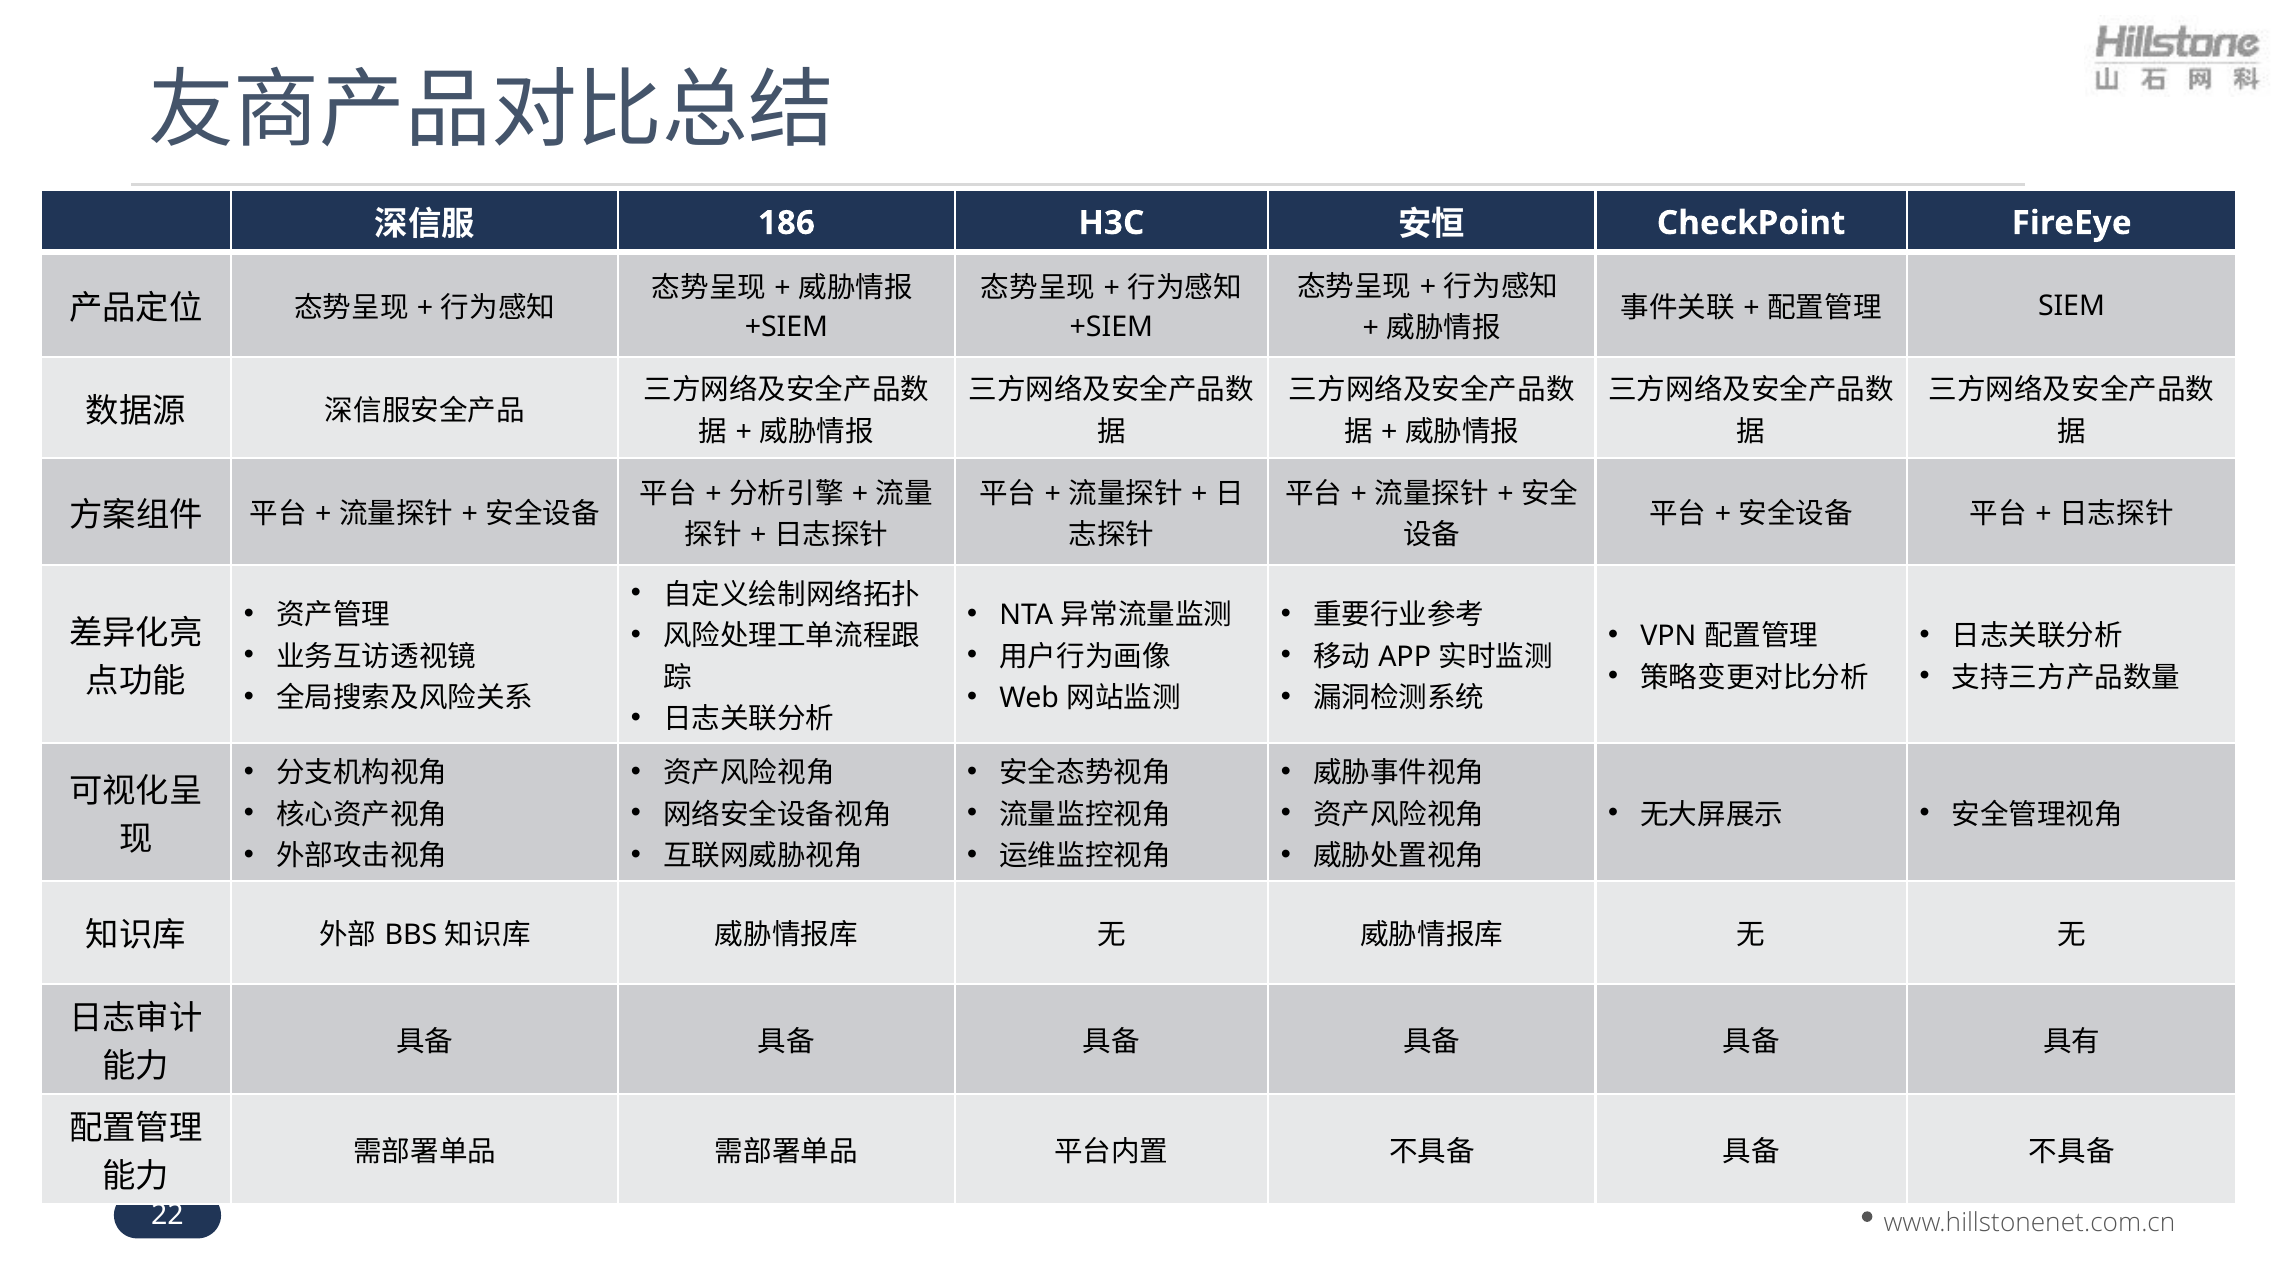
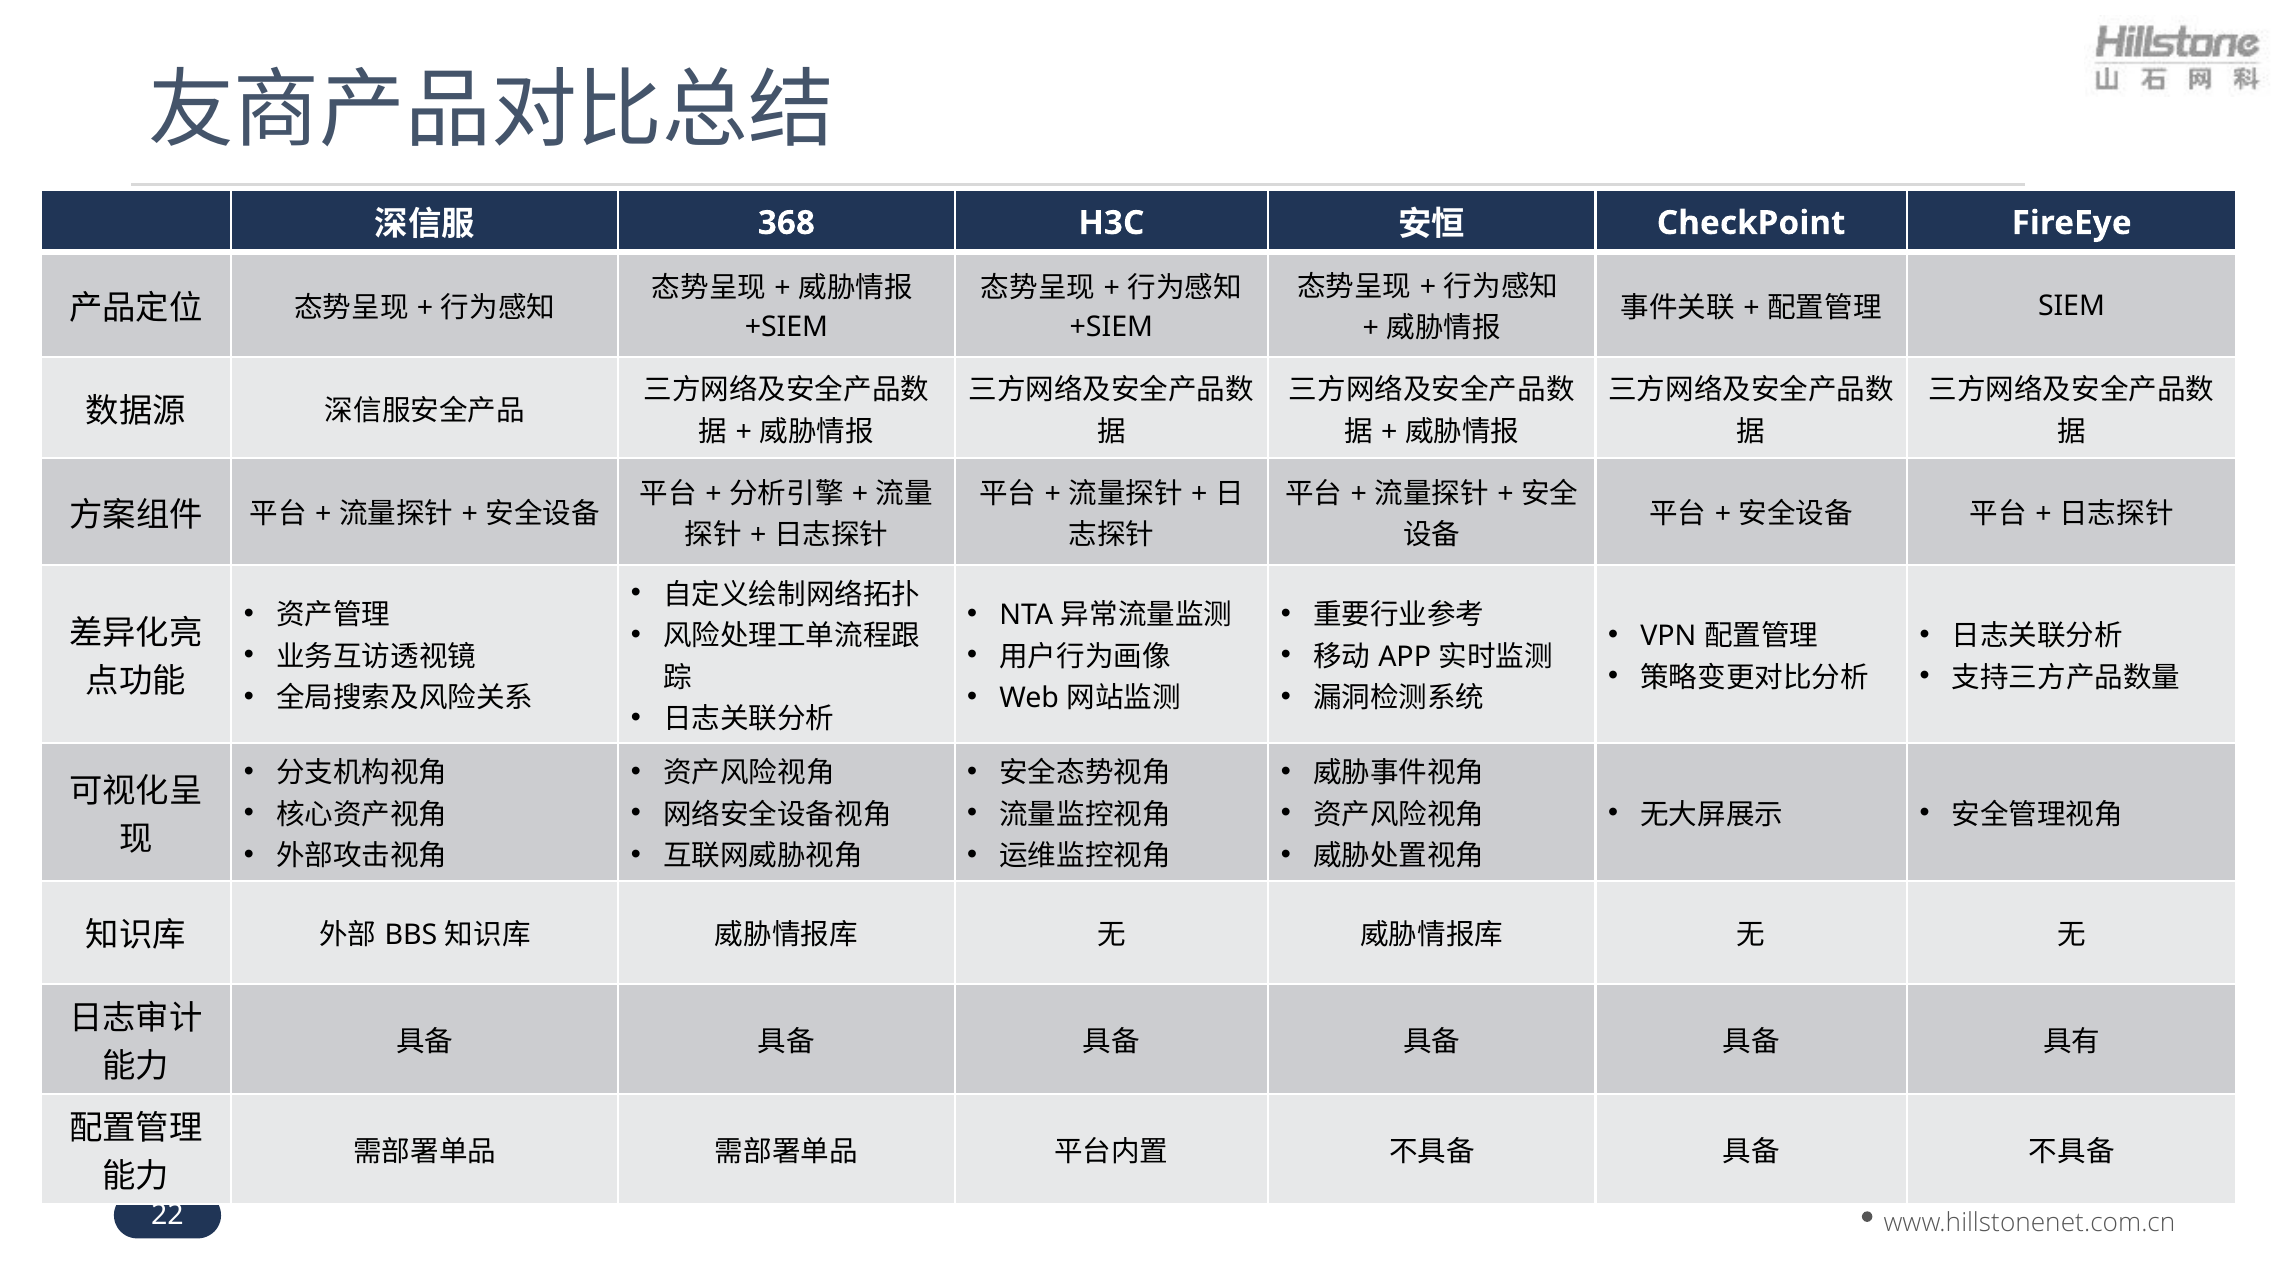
186: 186 -> 368
